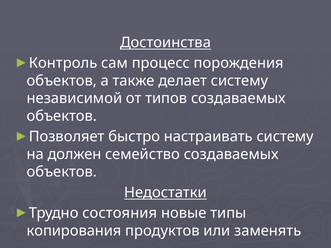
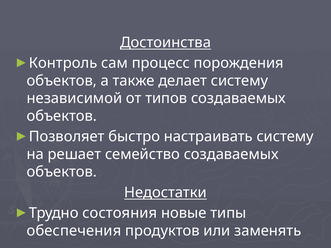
должен: должен -> решает
копирования: копирования -> обеспечения
